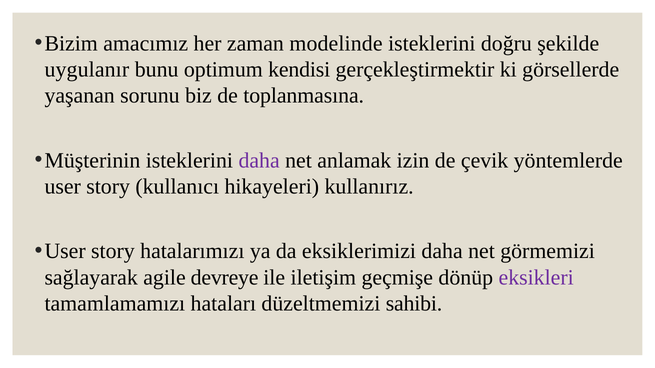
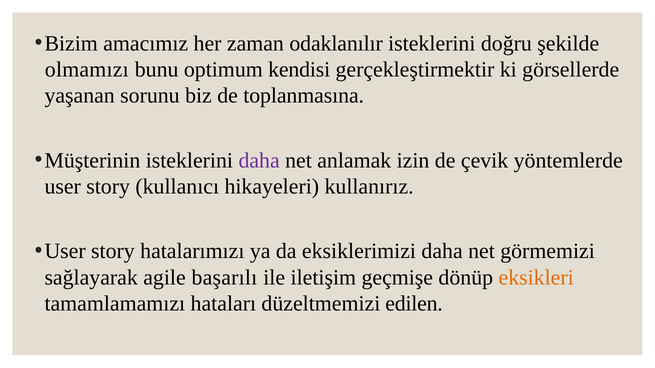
modelinde: modelinde -> odaklanılır
uygulanır: uygulanır -> olmamızı
devreye: devreye -> başarılı
eksikleri colour: purple -> orange
sahibi: sahibi -> edilen
